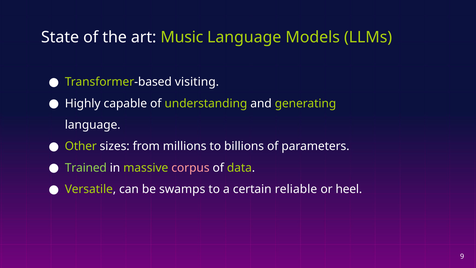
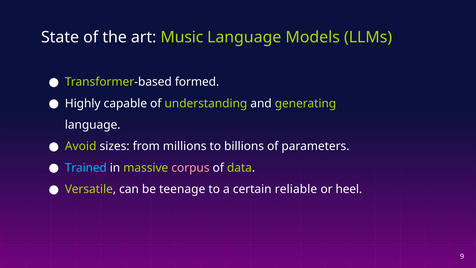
visiting: visiting -> formed
Other: Other -> Avoid
Trained colour: light green -> light blue
swamps: swamps -> teenage
